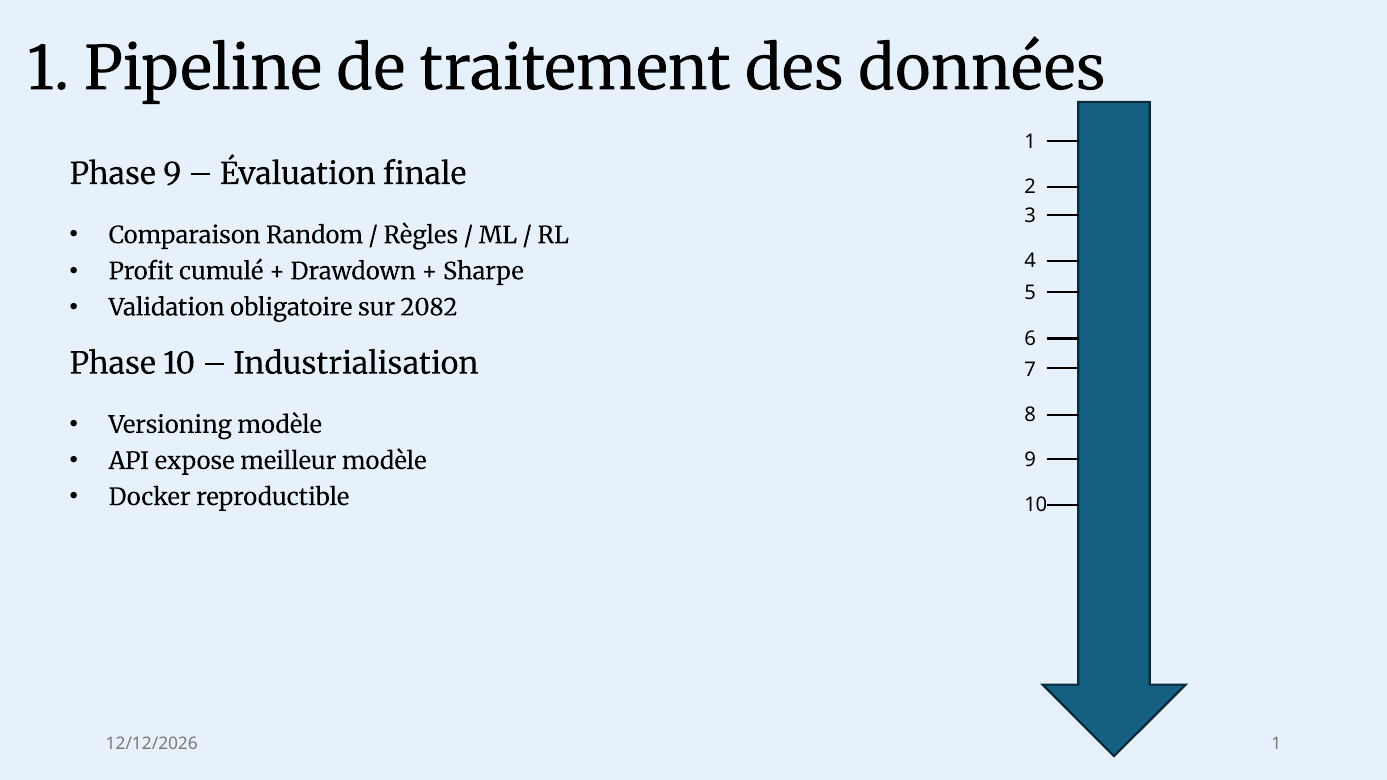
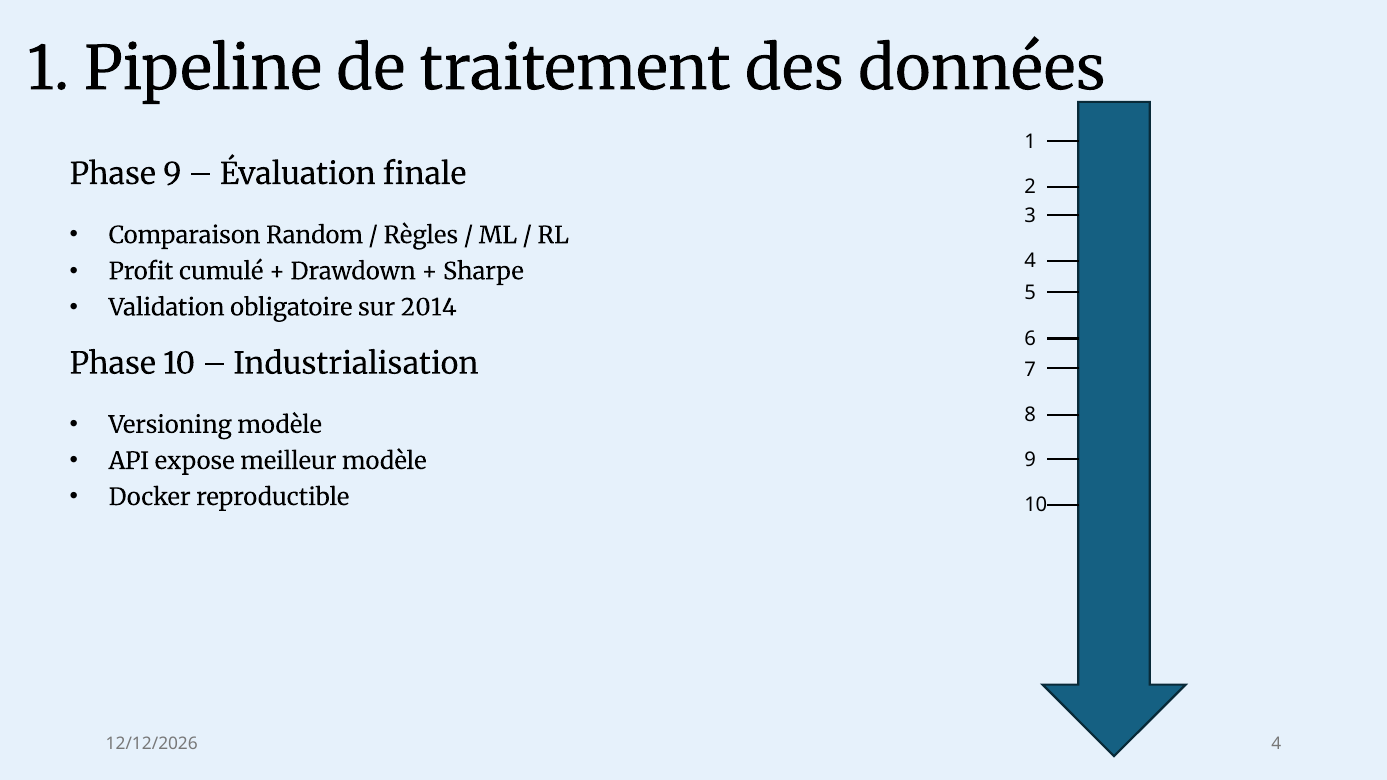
2082: 2082 -> 2014
1 at (1276, 744): 1 -> 4
